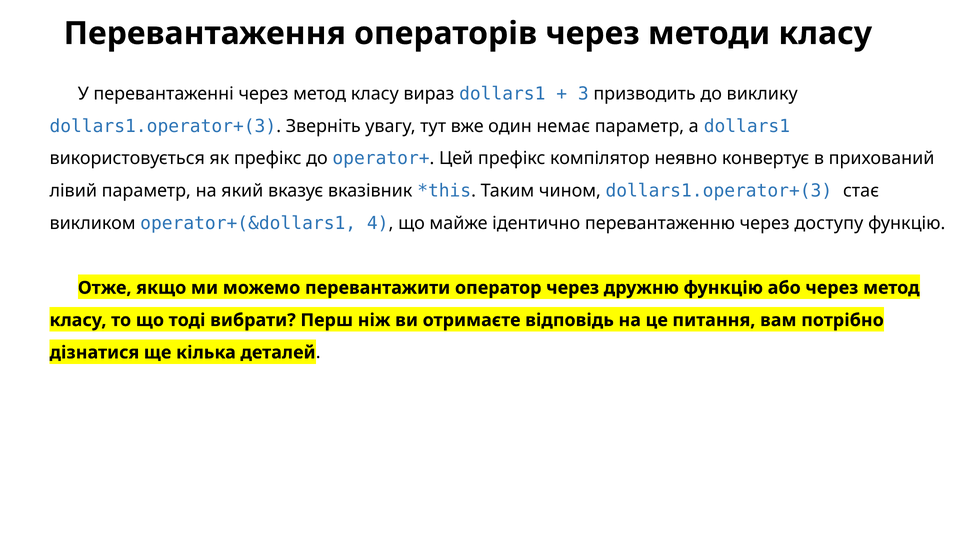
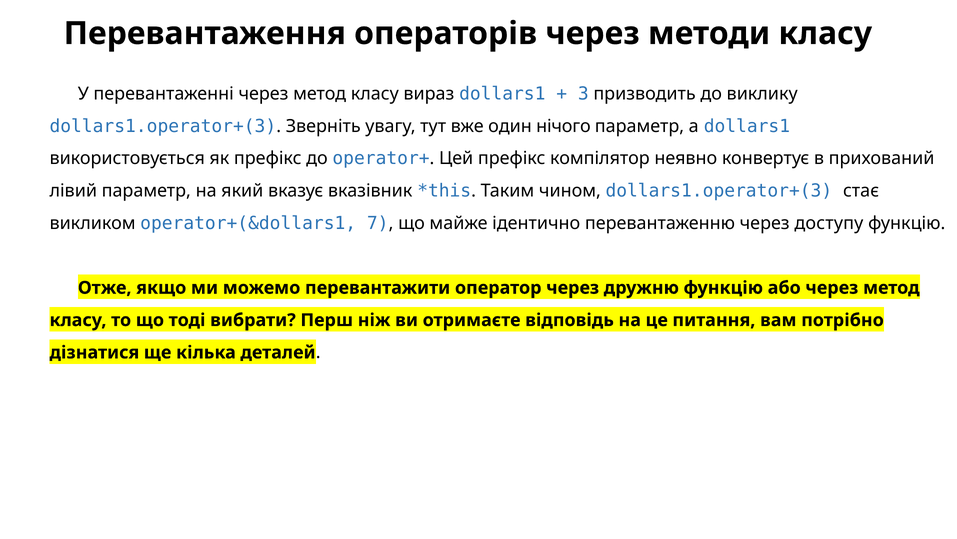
немає: немає -> нічого
4: 4 -> 7
